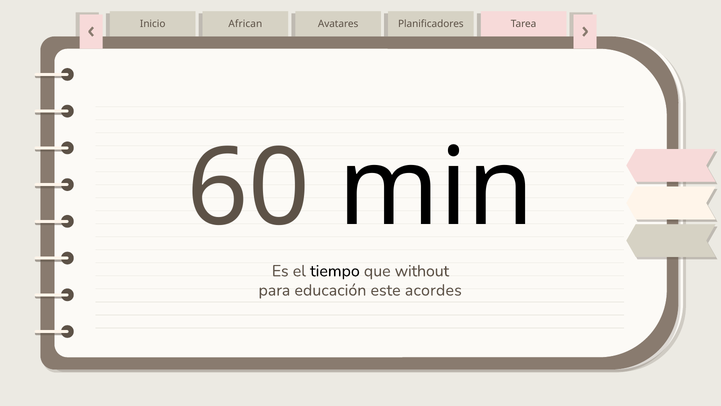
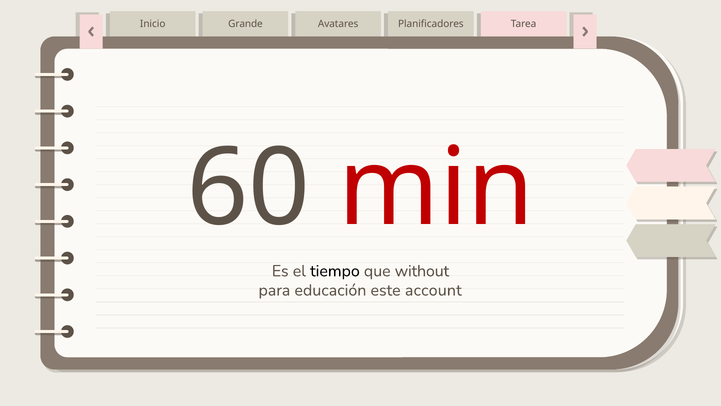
African: African -> Grande
min colour: black -> red
acordes: acordes -> account
